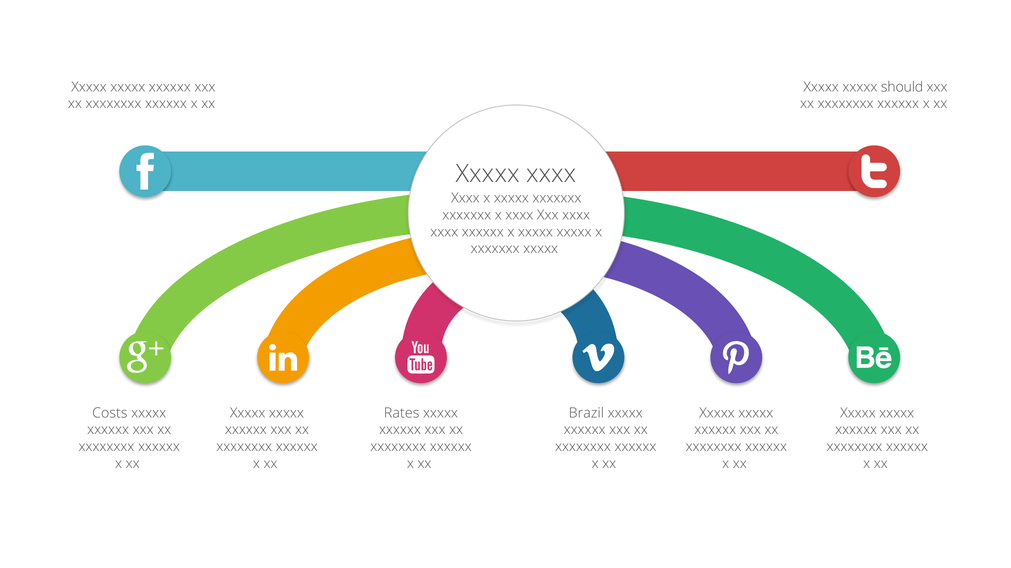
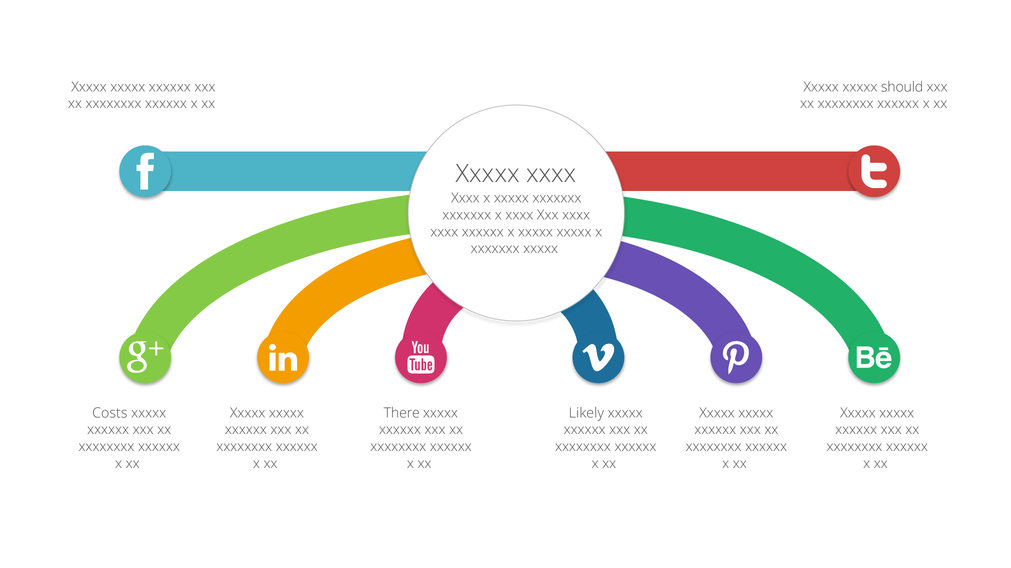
Rates: Rates -> There
Brazil: Brazil -> Likely
